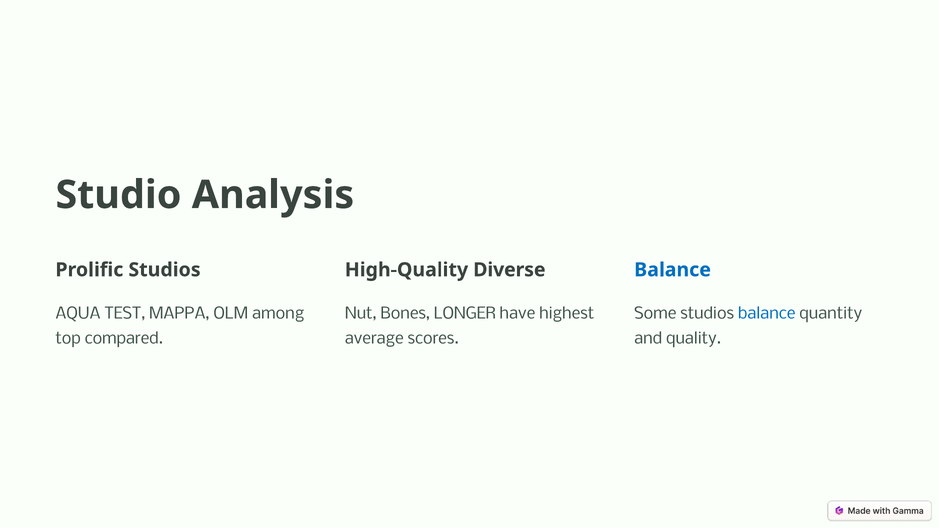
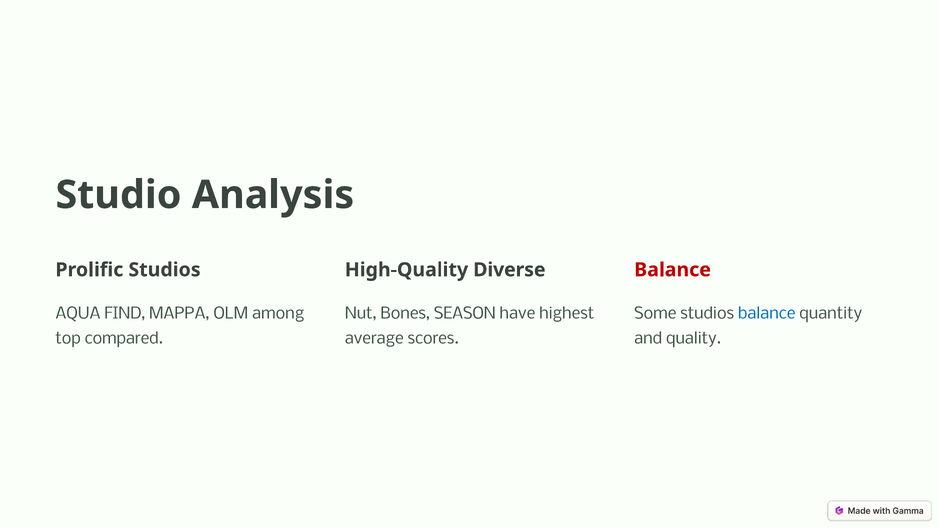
Balance at (673, 270) colour: blue -> red
TEST: TEST -> FIND
LONGER: LONGER -> SEASON
